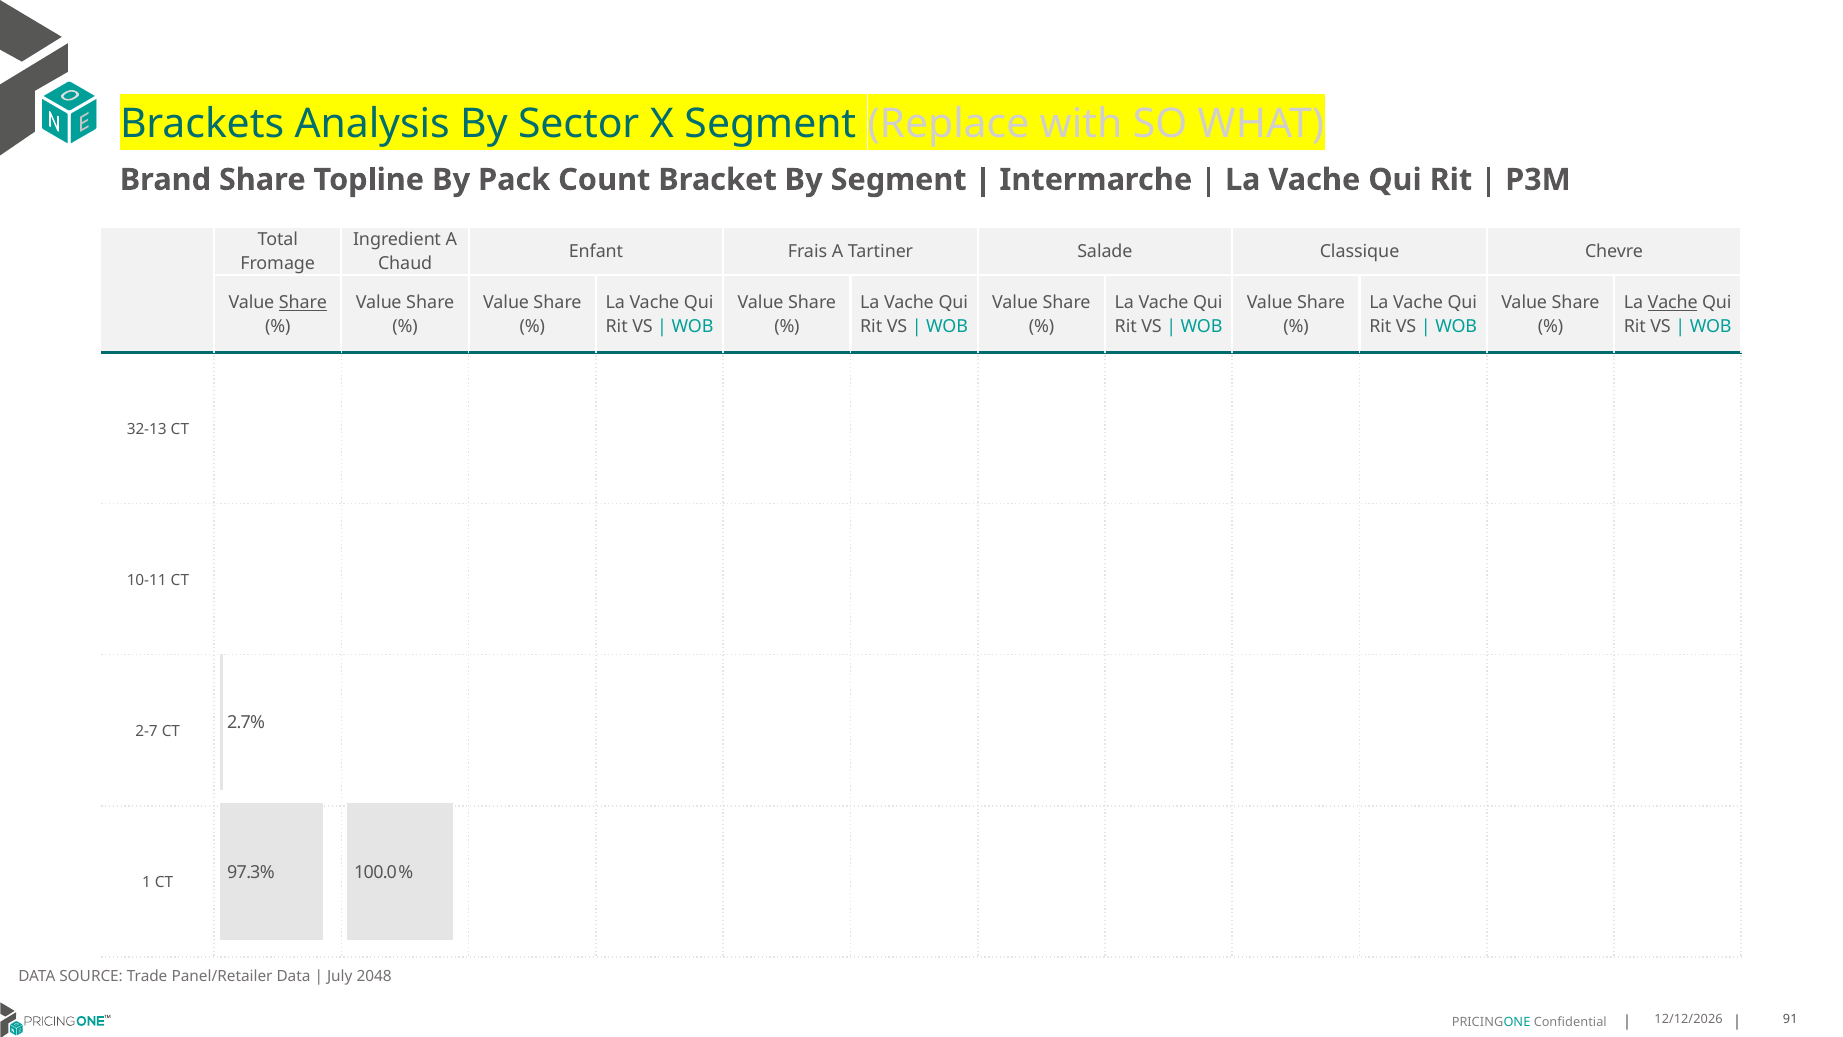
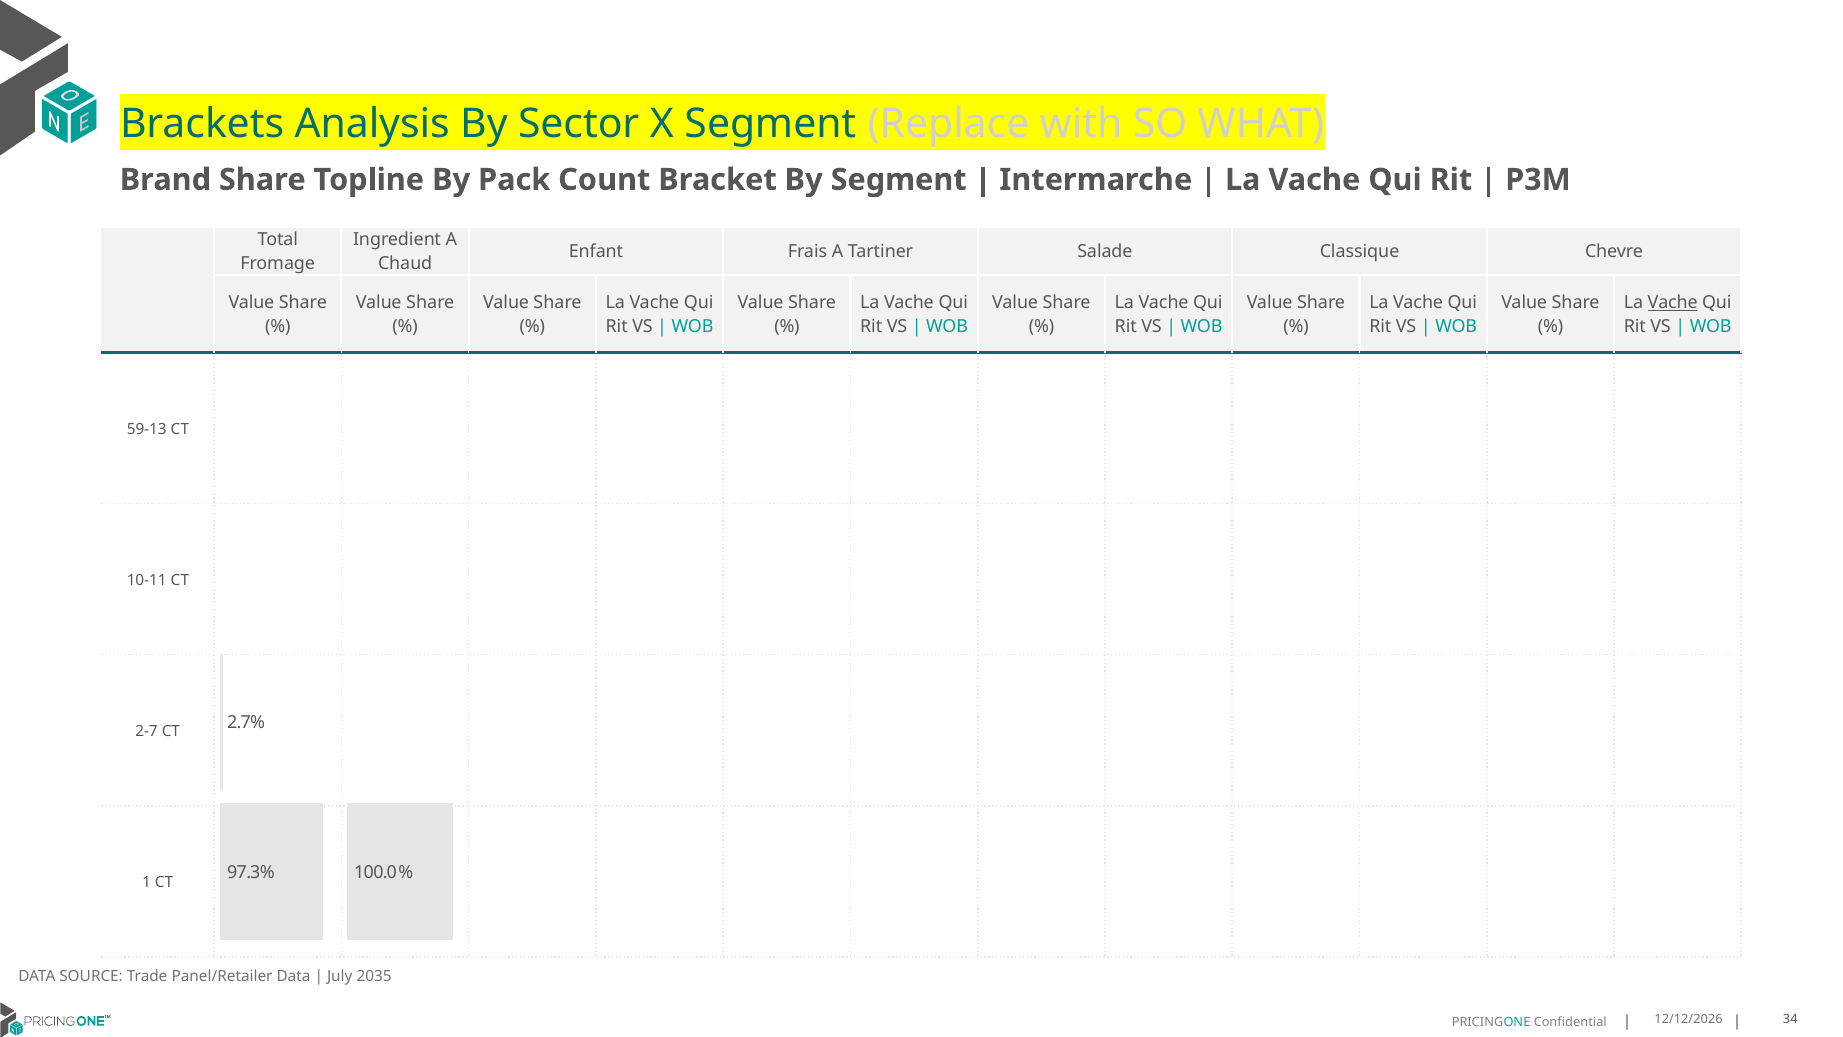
Share at (303, 303) underline: present -> none
32-13: 32-13 -> 59-13
2048: 2048 -> 2035
91: 91 -> 34
